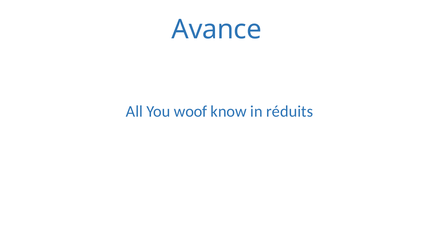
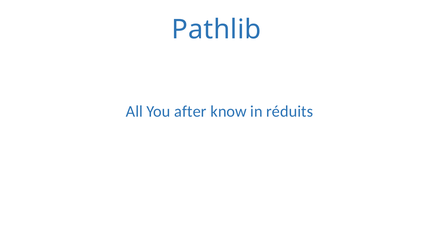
Avance: Avance -> Pathlib
woof: woof -> after
